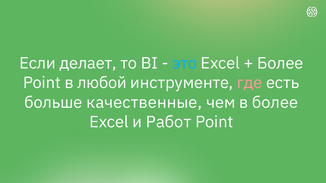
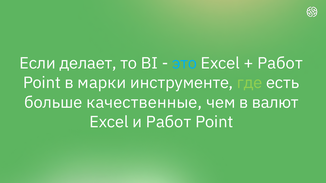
Более at (280, 63): Более -> Работ
любой: любой -> марки
где colour: pink -> light green
в более: более -> валют
